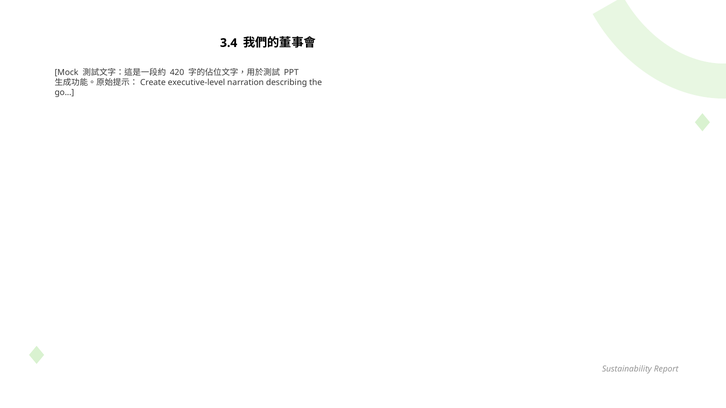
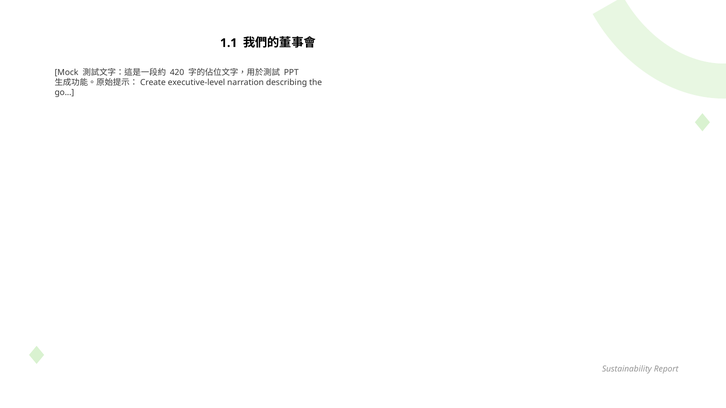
3.4: 3.4 -> 1.1
